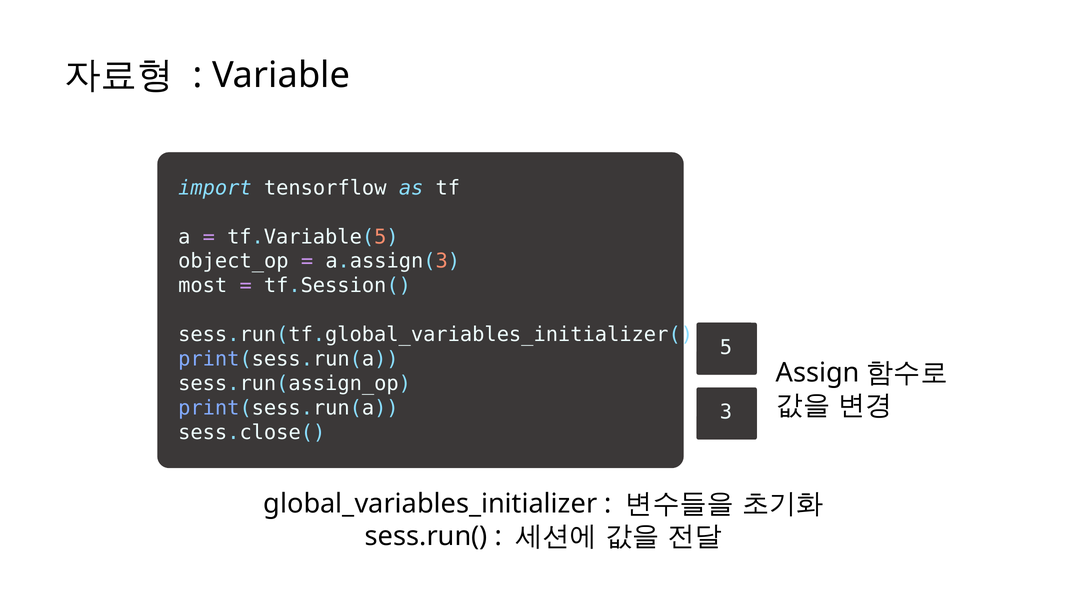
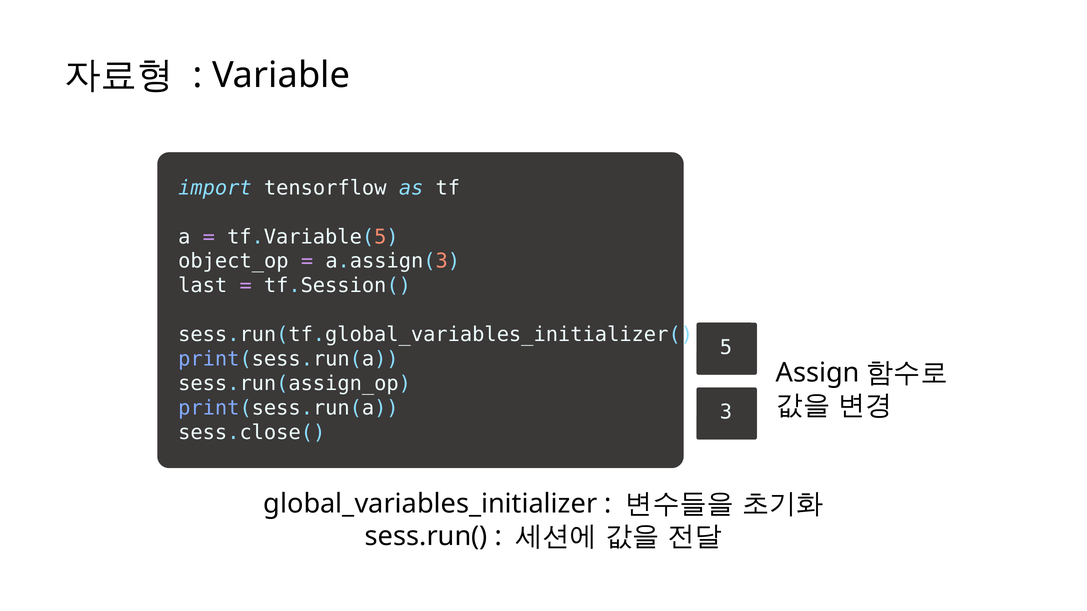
most: most -> last
